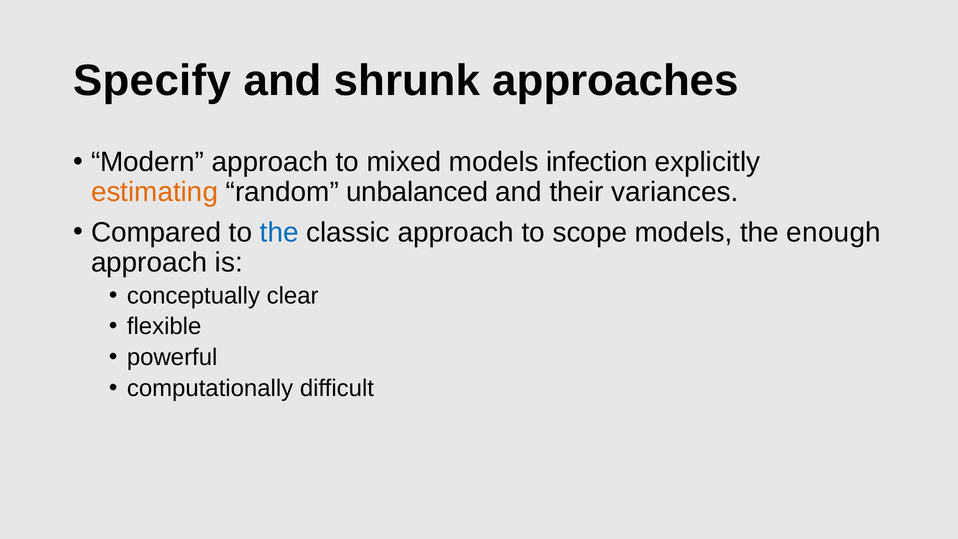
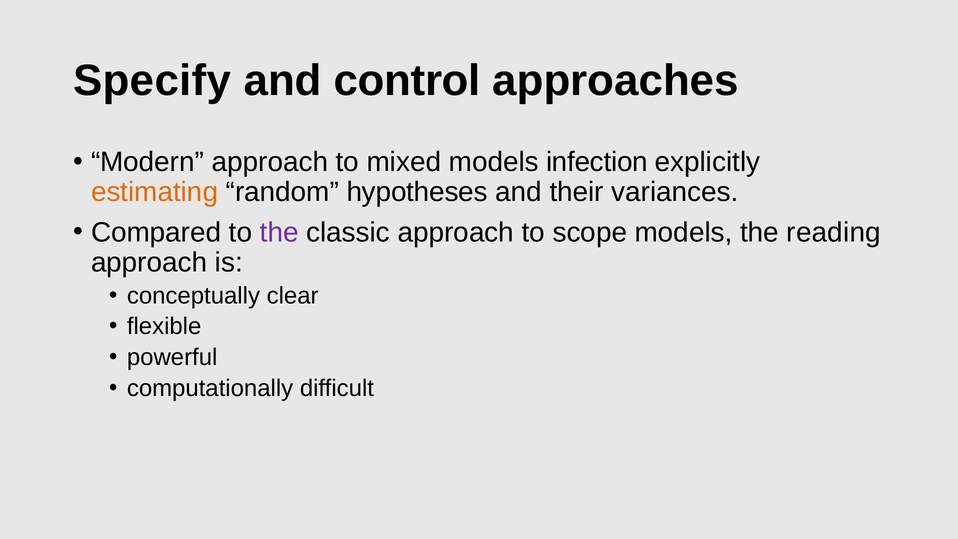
shrunk: shrunk -> control
unbalanced: unbalanced -> hypotheses
the at (279, 232) colour: blue -> purple
enough: enough -> reading
